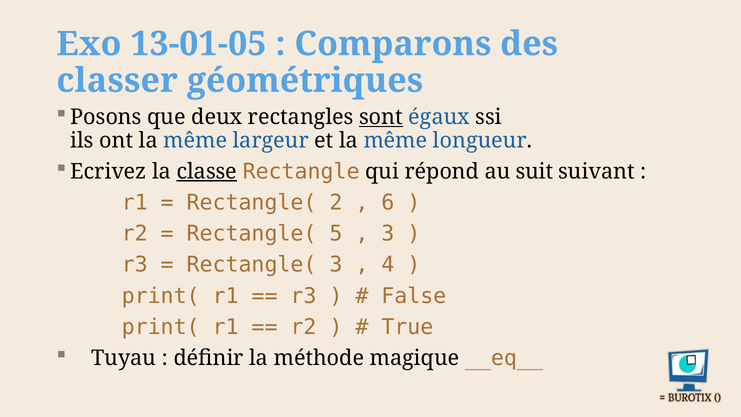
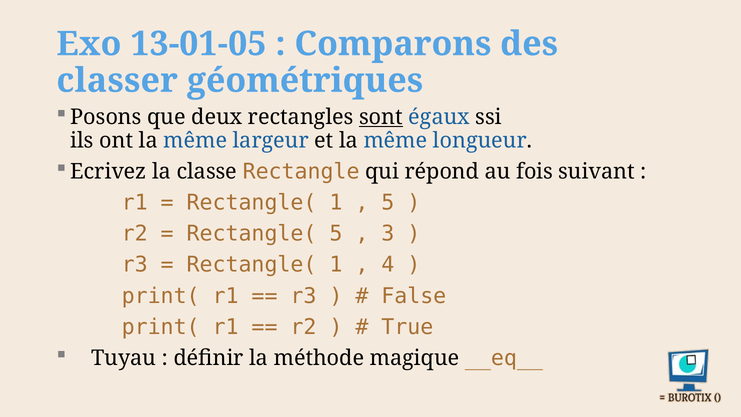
classe underline: present -> none
suit: suit -> fois
2 at (336, 203): 2 -> 1
6 at (388, 203): 6 -> 5
3 at (336, 265): 3 -> 1
